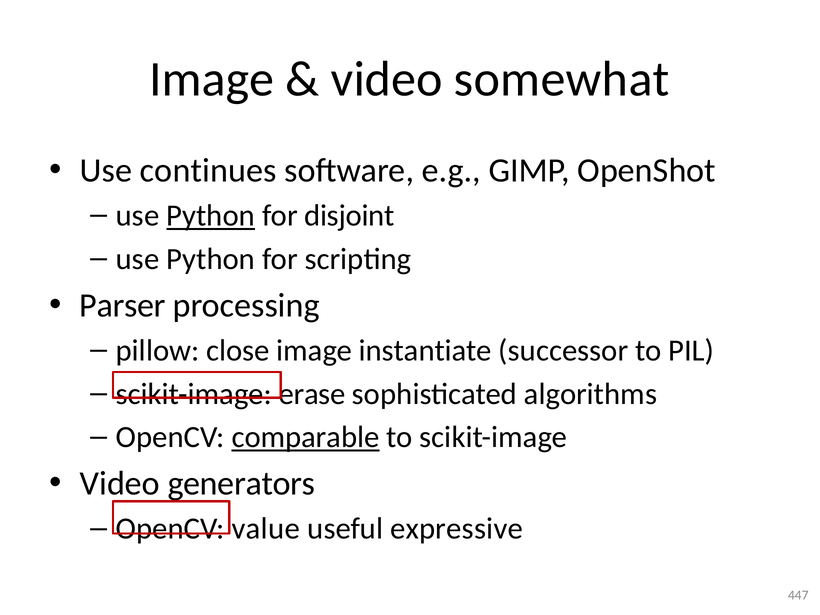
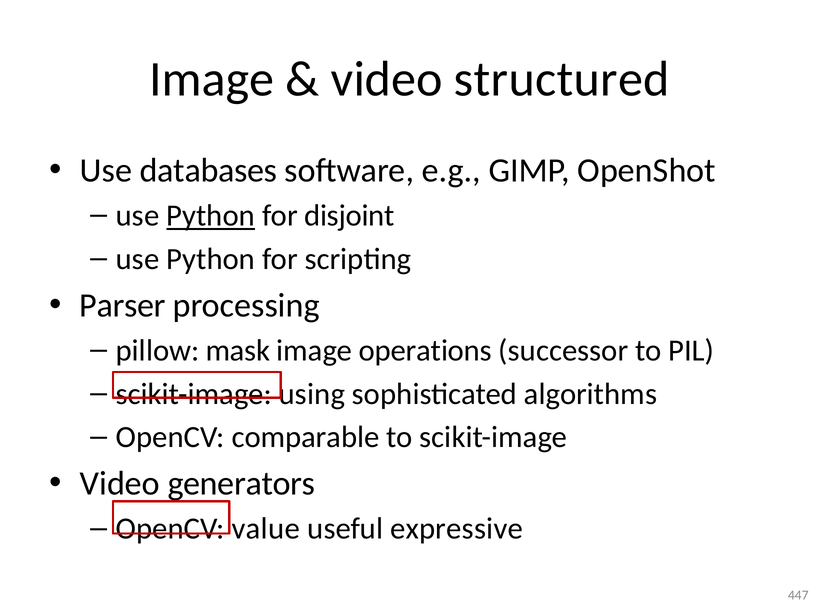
somewhat: somewhat -> structured
continues: continues -> databases
close: close -> mask
instantiate: instantiate -> operations
erase: erase -> using
comparable underline: present -> none
